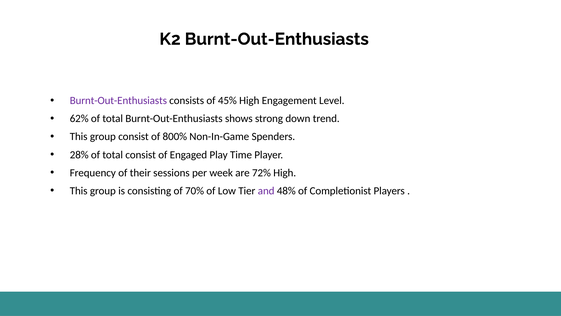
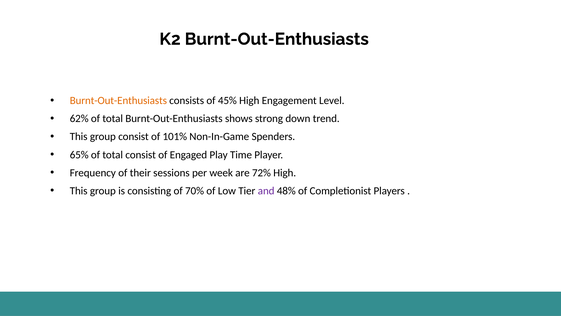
Burnt-Out-Enthusiasts at (118, 101) colour: purple -> orange
800%: 800% -> 101%
28%: 28% -> 65%
